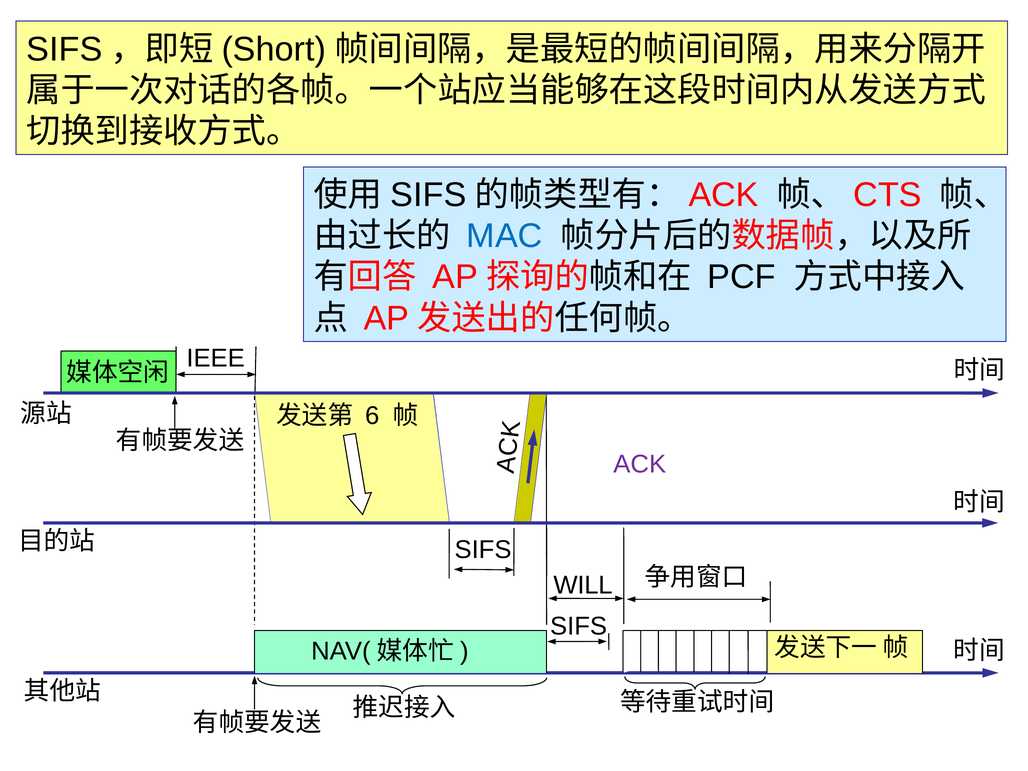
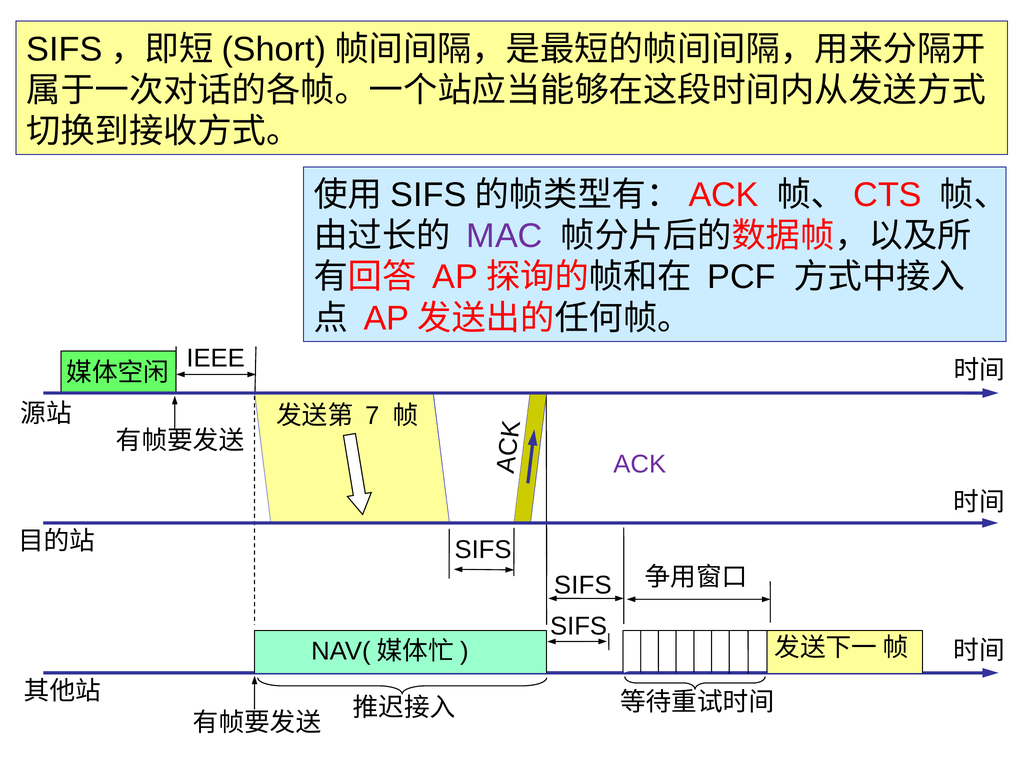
MAC colour: blue -> purple
6: 6 -> 7
WILL at (583, 585): WILL -> SIFS
